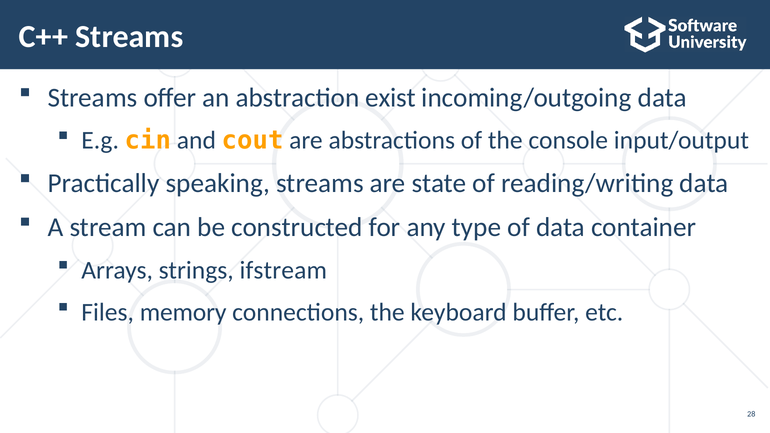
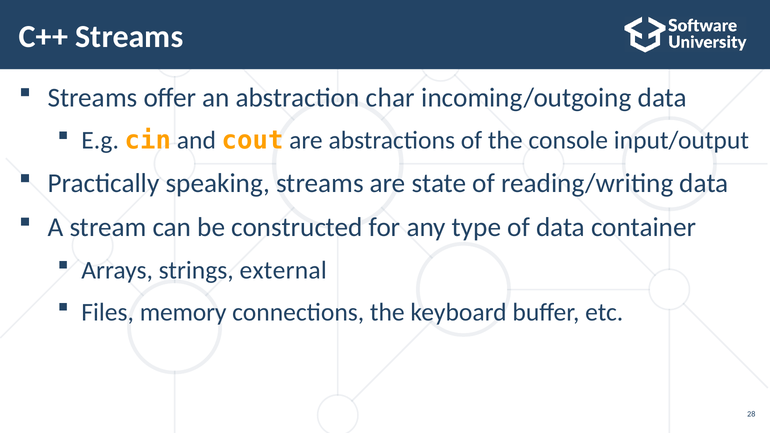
exist: exist -> char
ifstream: ifstream -> external
